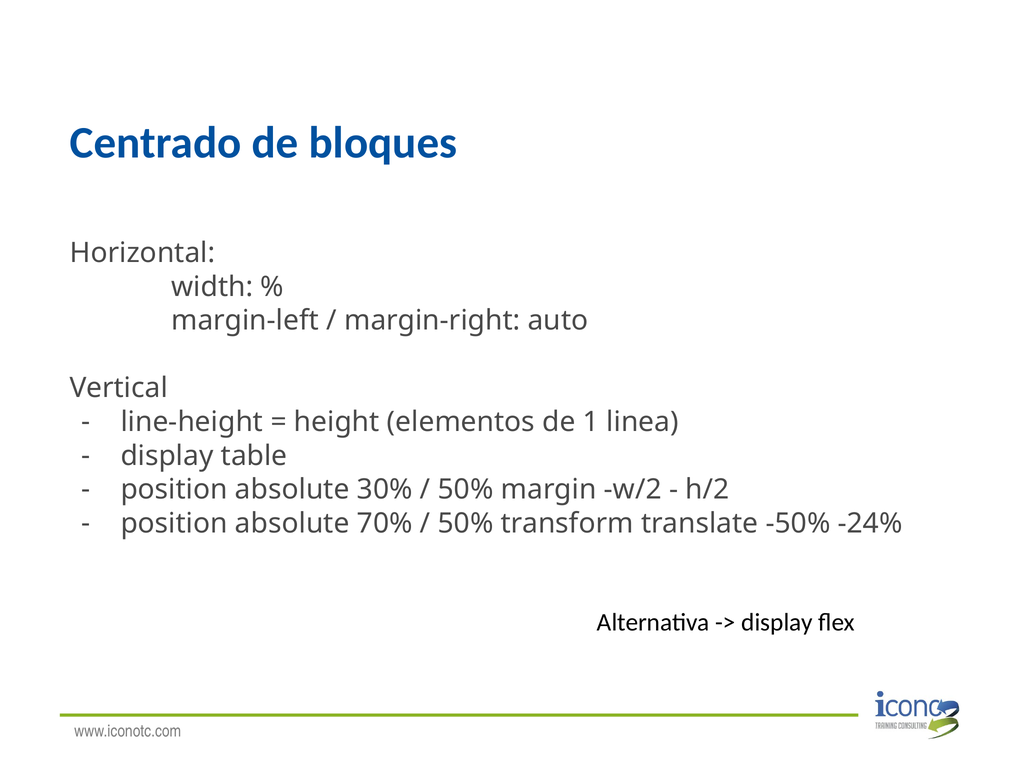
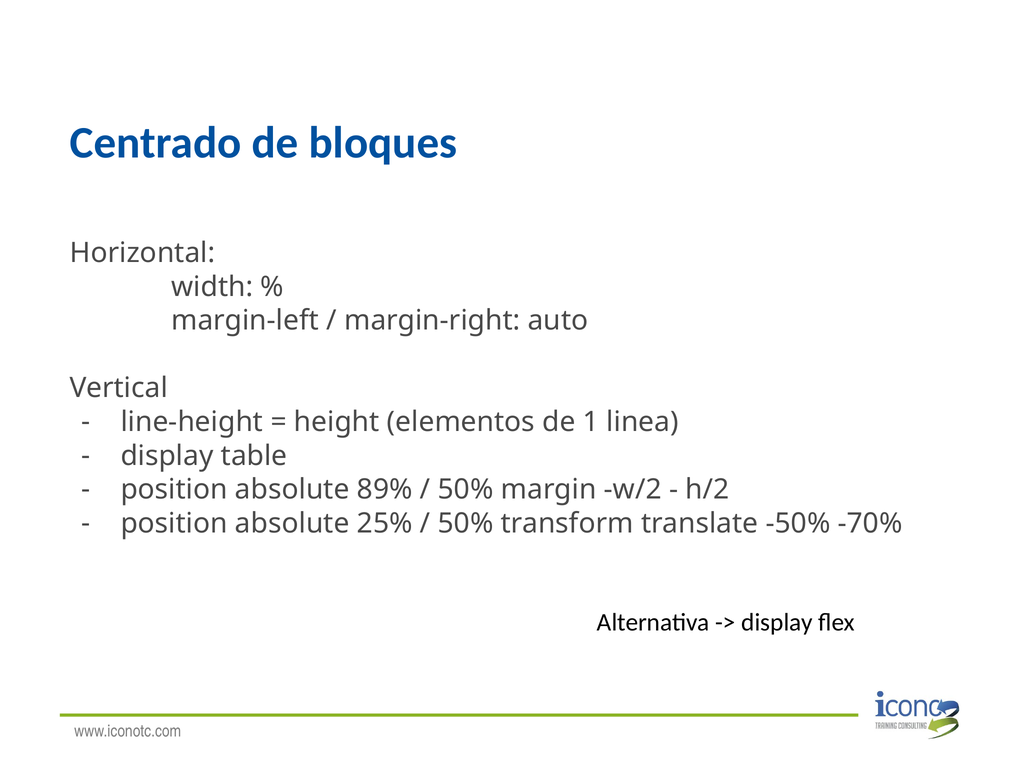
30%: 30% -> 89%
70%: 70% -> 25%
-24%: -24% -> -70%
